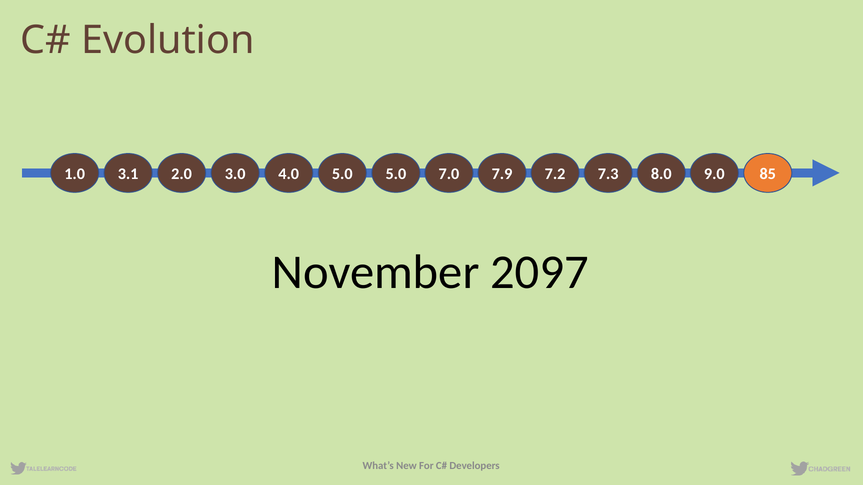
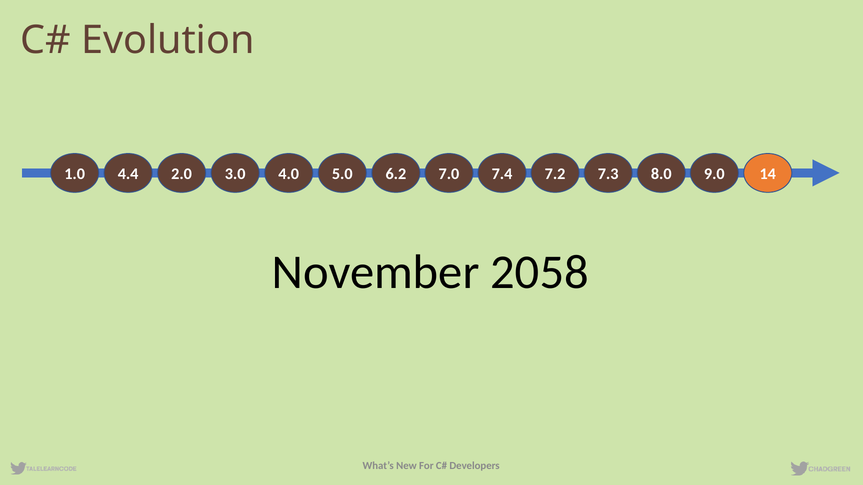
3.1: 3.1 -> 4.4
5.0 5.0: 5.0 -> 6.2
7.9: 7.9 -> 7.4
85: 85 -> 14
2097: 2097 -> 2058
